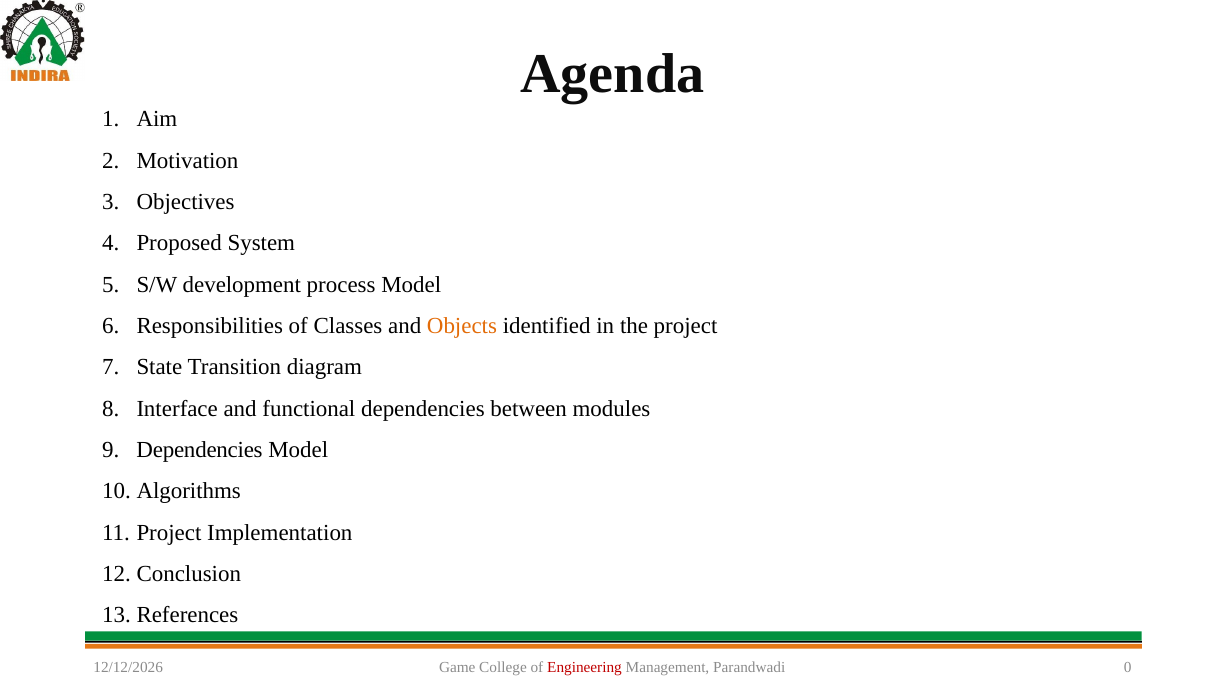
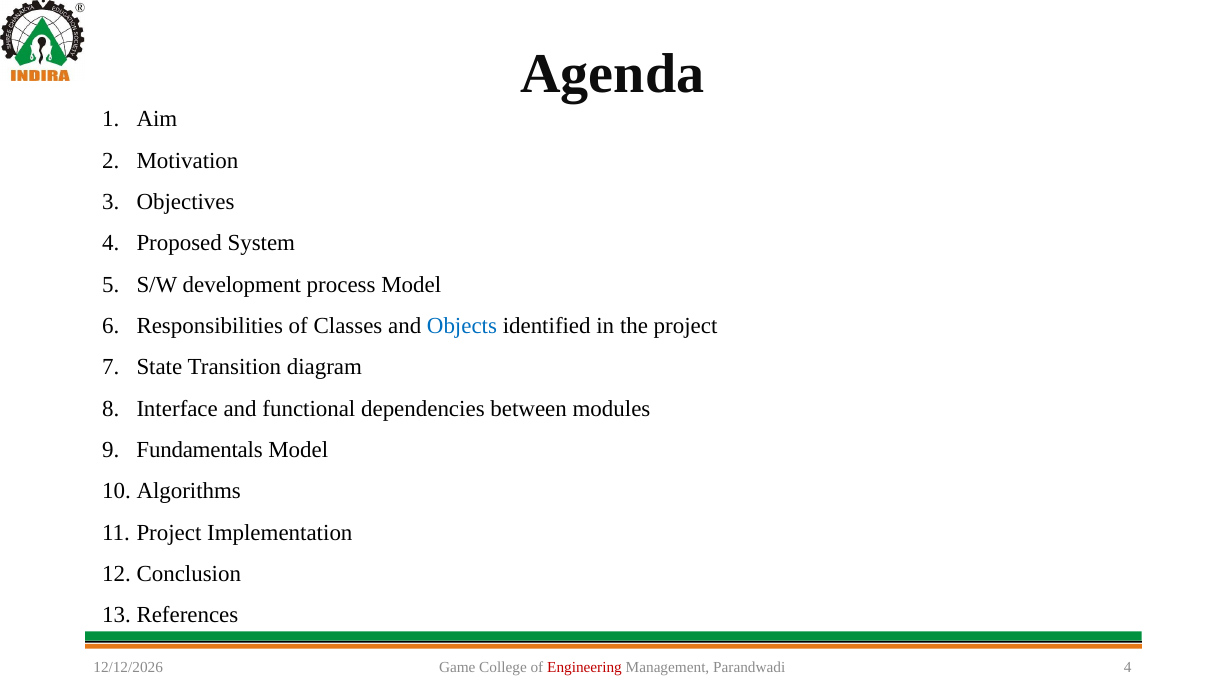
Objects colour: orange -> blue
Dependencies at (200, 450): Dependencies -> Fundamentals
Parandwadi 0: 0 -> 4
